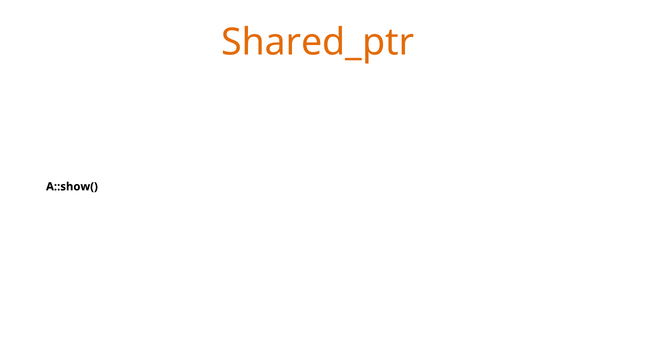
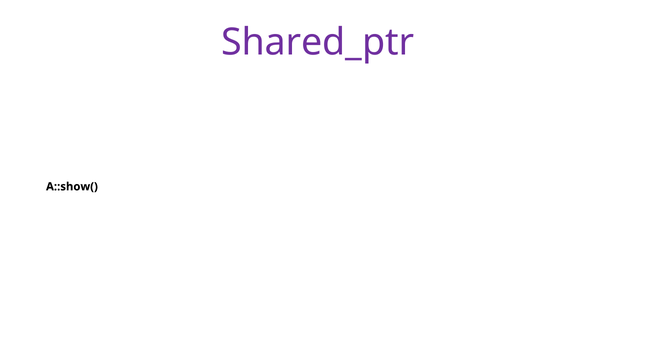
Shared_ptr colour: orange -> purple
